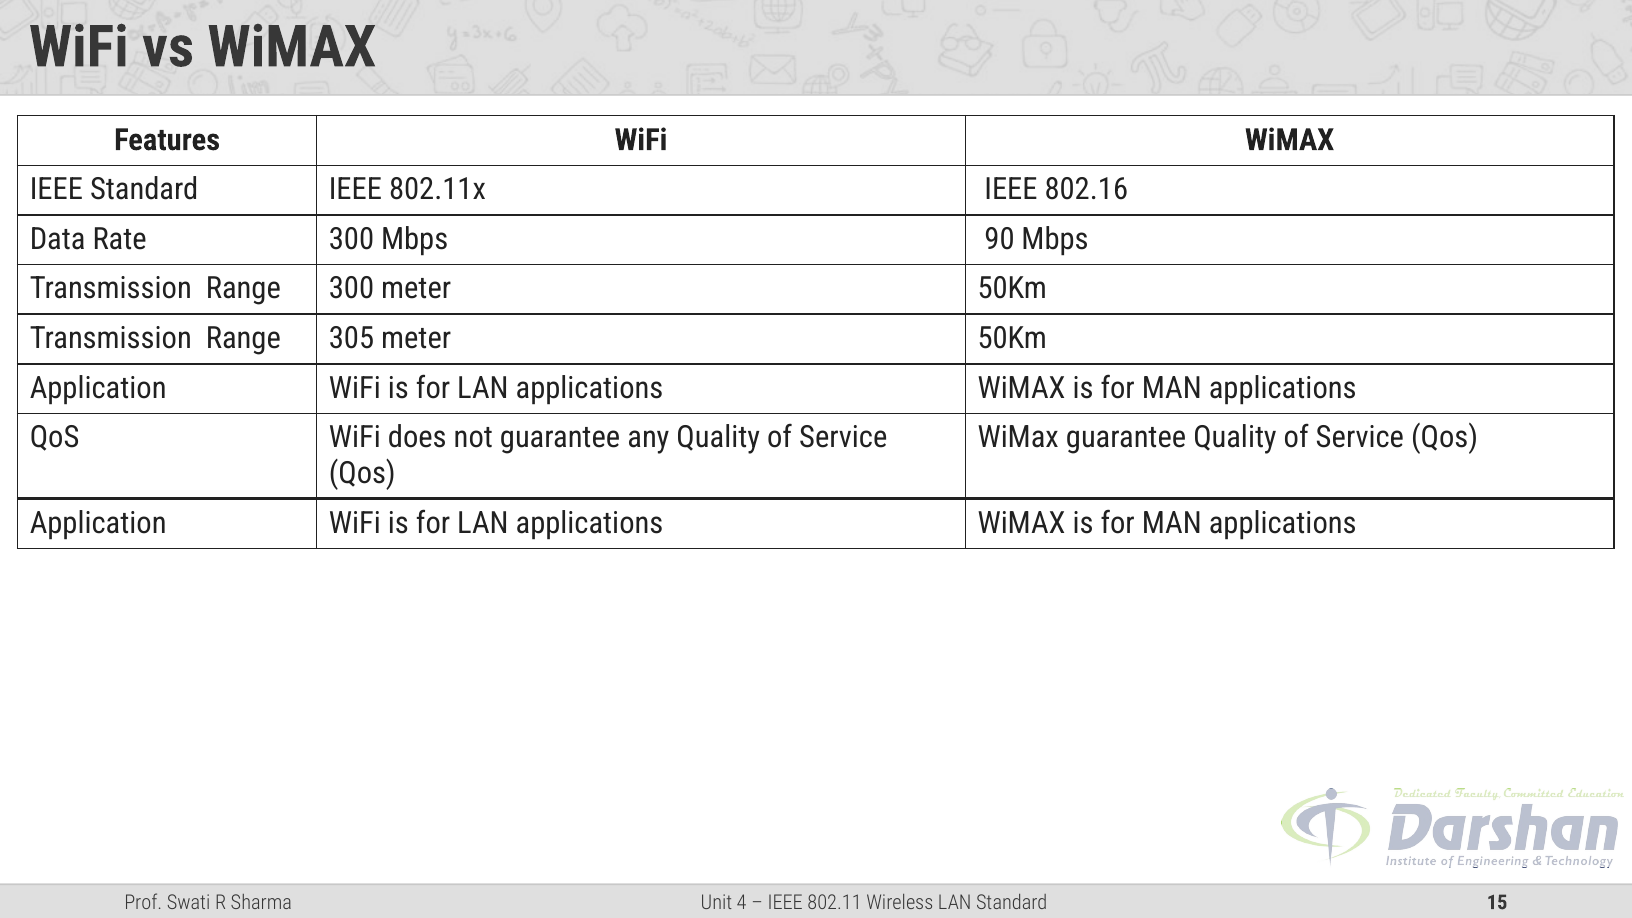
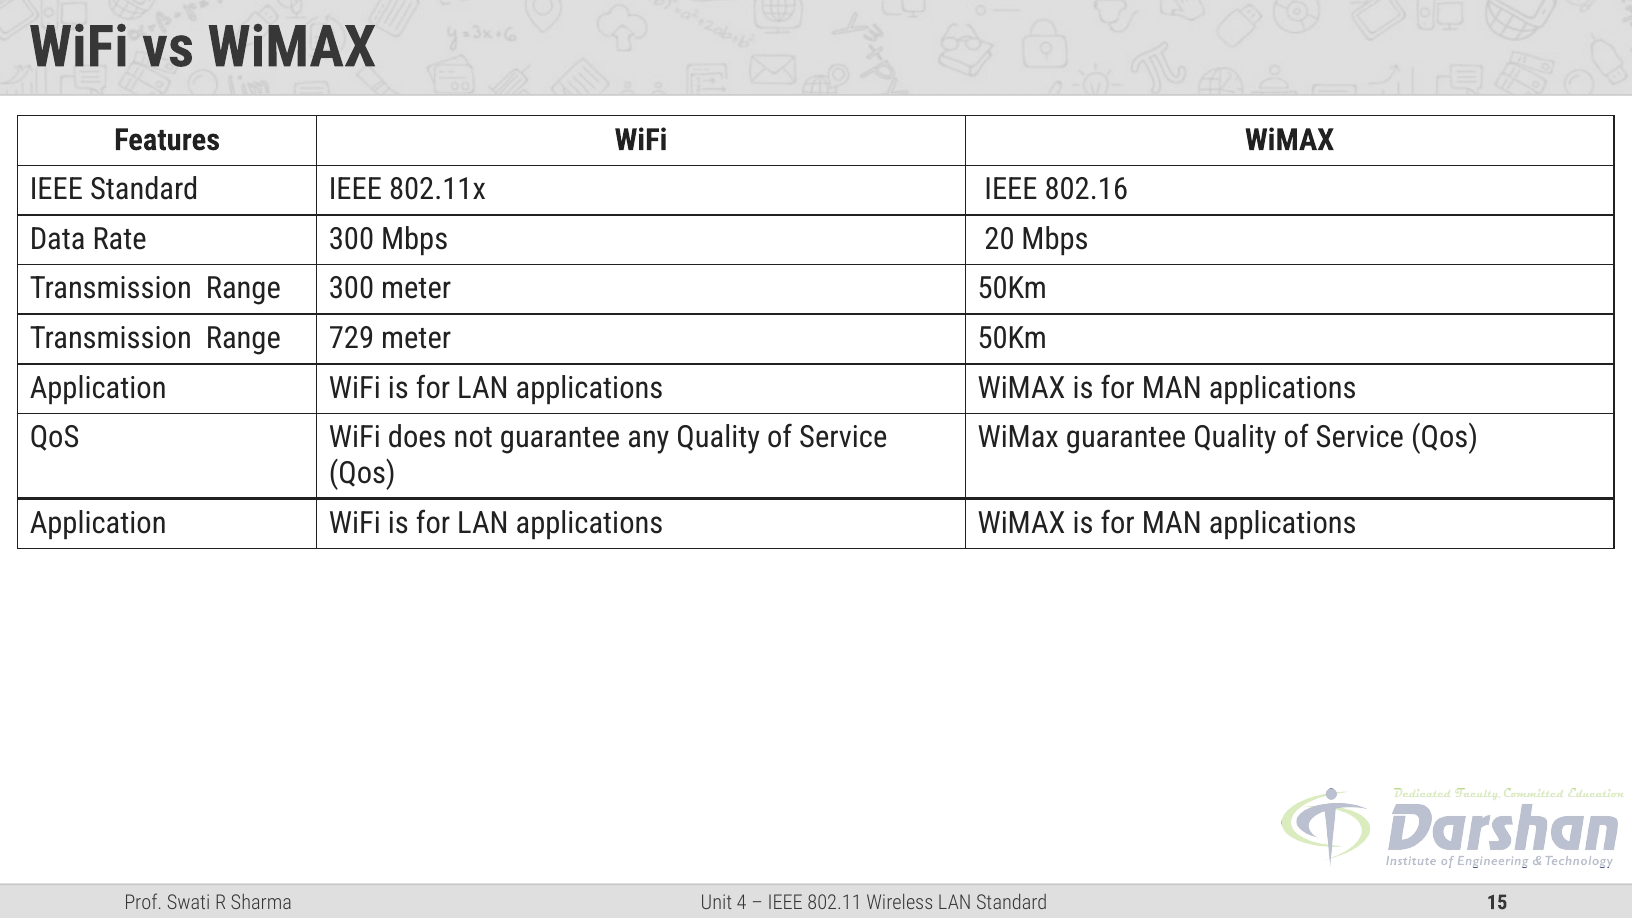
90: 90 -> 20
305: 305 -> 729
